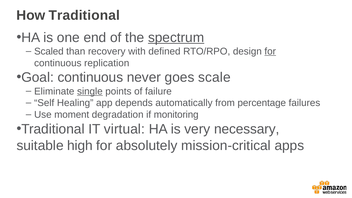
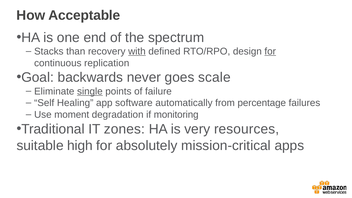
How Traditional: Traditional -> Acceptable
spectrum underline: present -> none
Scaled: Scaled -> Stacks
with underline: none -> present
Goal continuous: continuous -> backwards
depends: depends -> software
virtual: virtual -> zones
necessary: necessary -> resources
